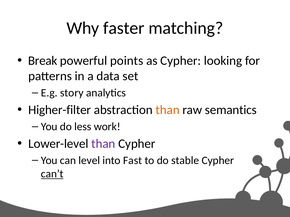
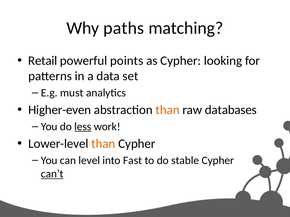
faster: faster -> paths
Break: Break -> Retail
story: story -> must
Higher-filter: Higher-filter -> Higher-even
semantics: semantics -> databases
less underline: none -> present
than at (103, 144) colour: purple -> orange
